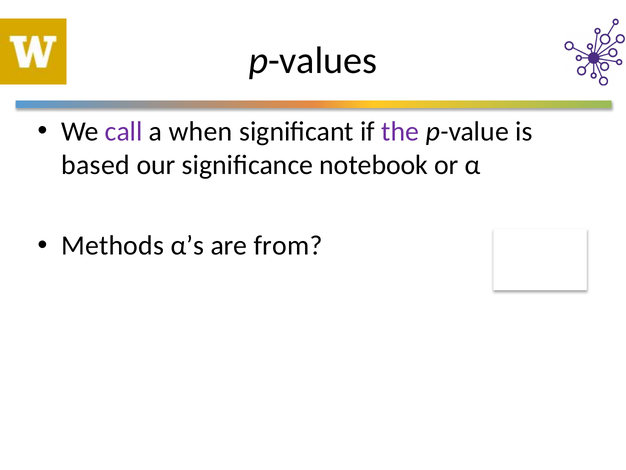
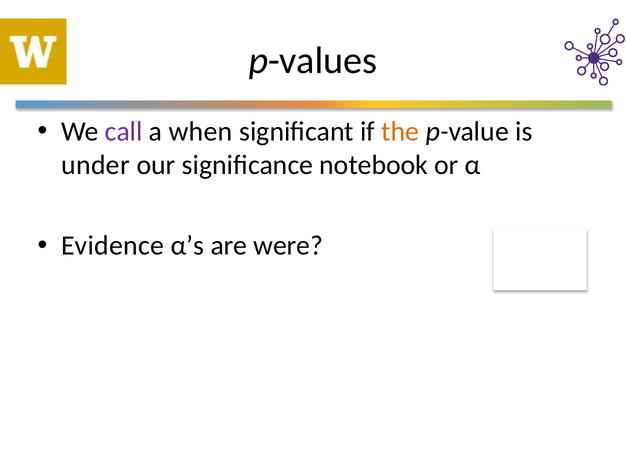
the colour: purple -> orange
based: based -> under
Methods: Methods -> Evidence
from: from -> were
